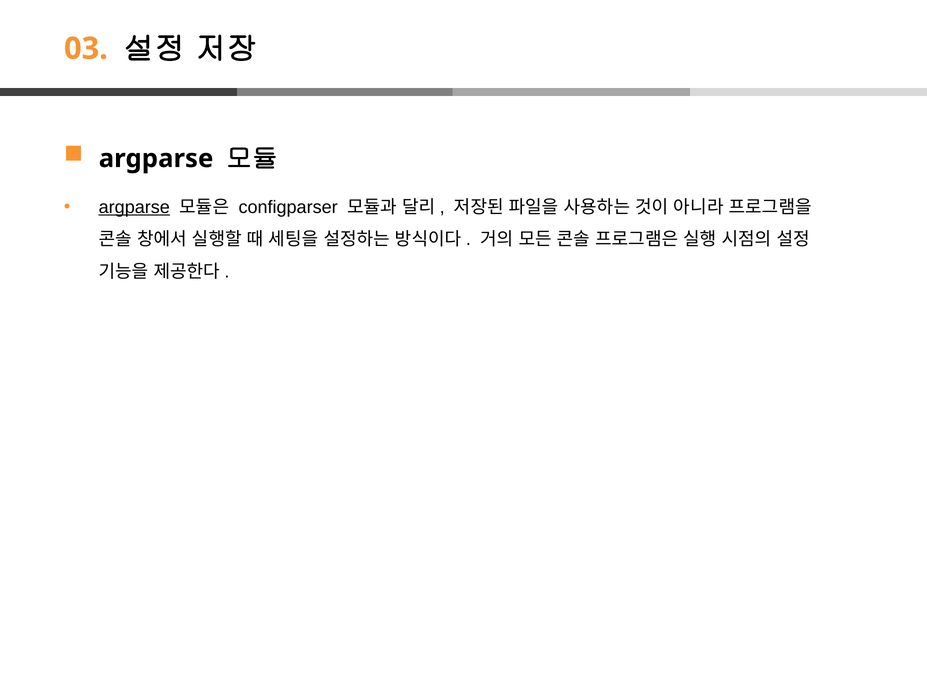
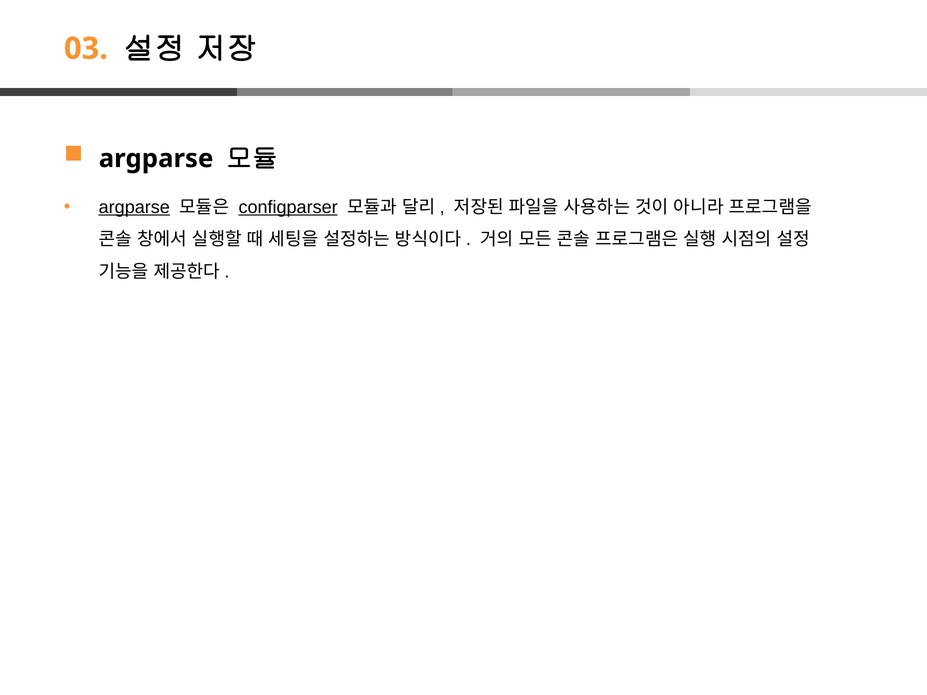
configparser underline: none -> present
